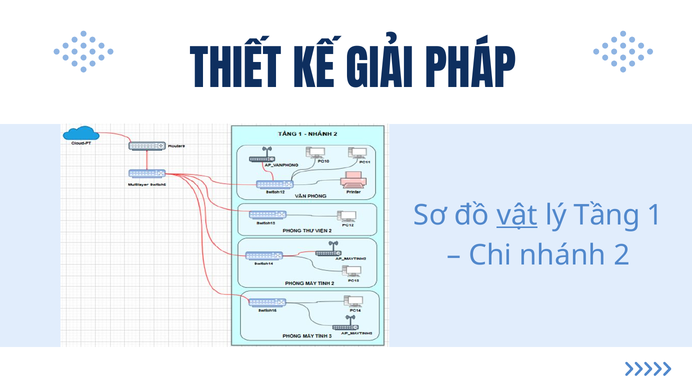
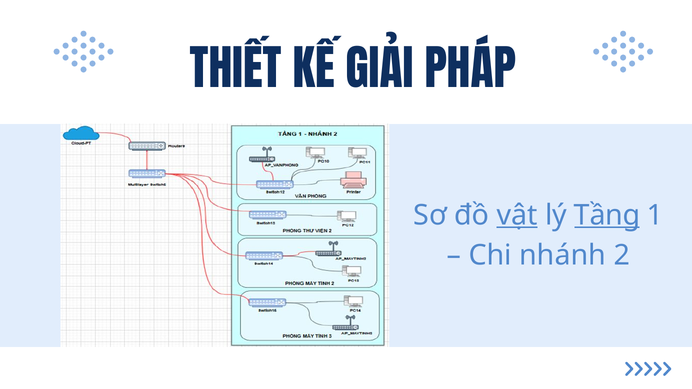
Tầng underline: none -> present
